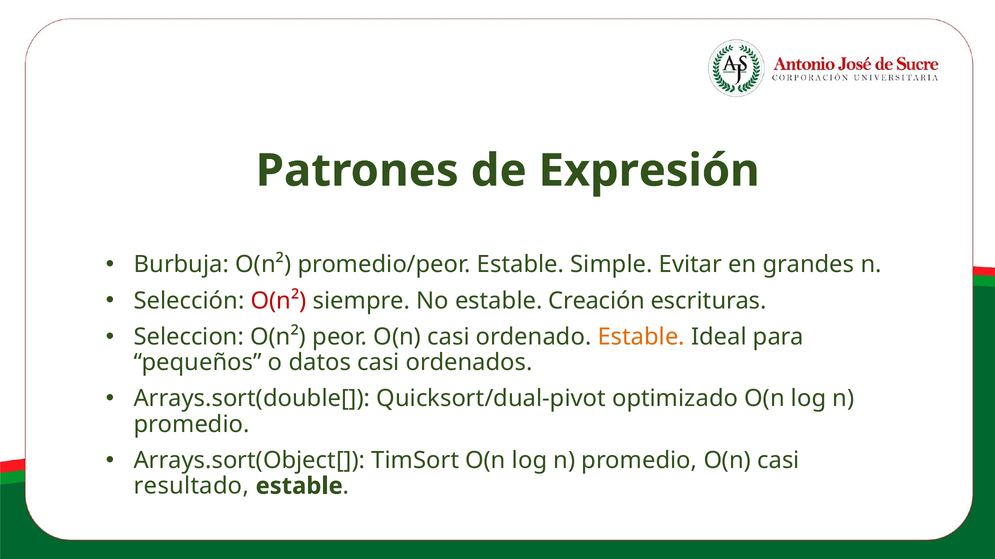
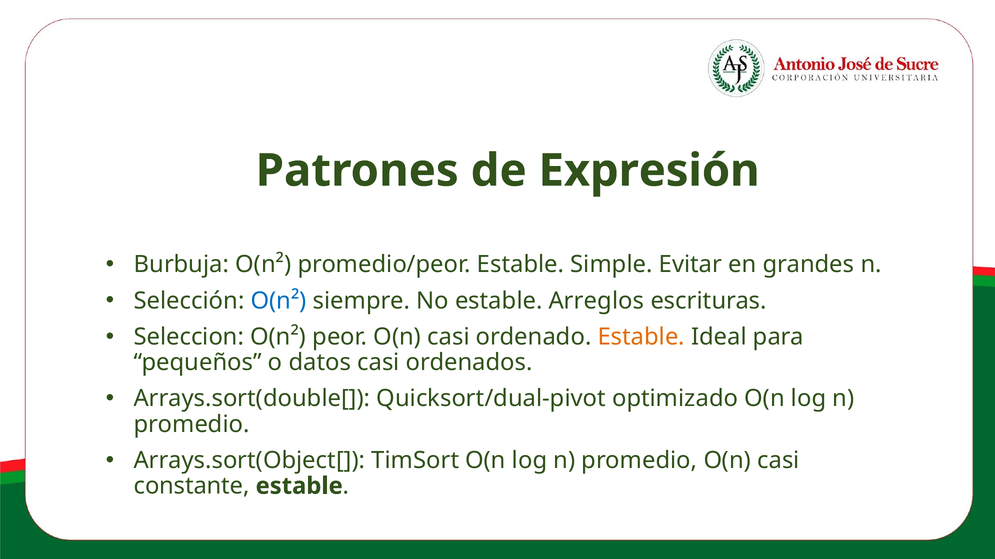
O(n² at (279, 301) colour: red -> blue
Creación: Creación -> Arreglos
resultado: resultado -> constante
